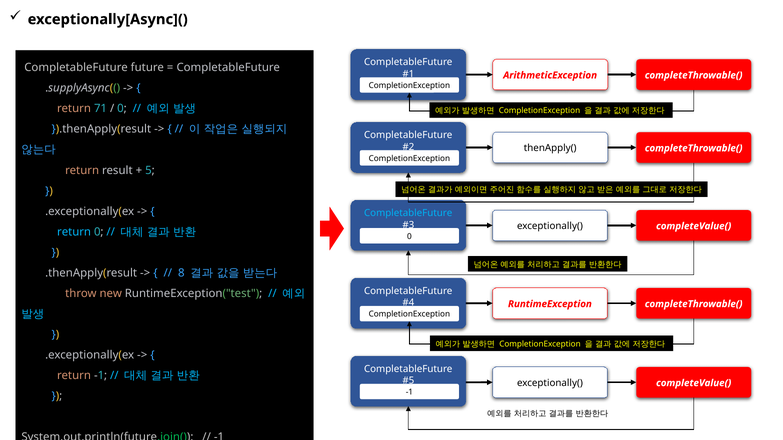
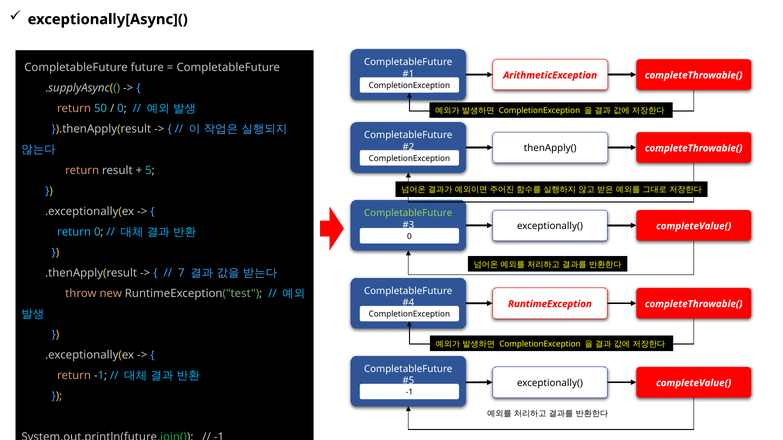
71: 71 -> 50
CompletableFuture at (408, 213) colour: light blue -> light green
8: 8 -> 7
